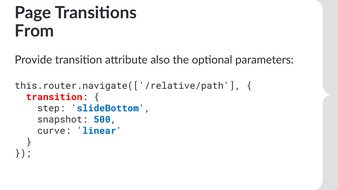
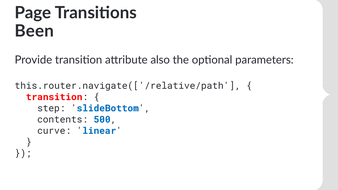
From: From -> Been
snapshot: snapshot -> contents
